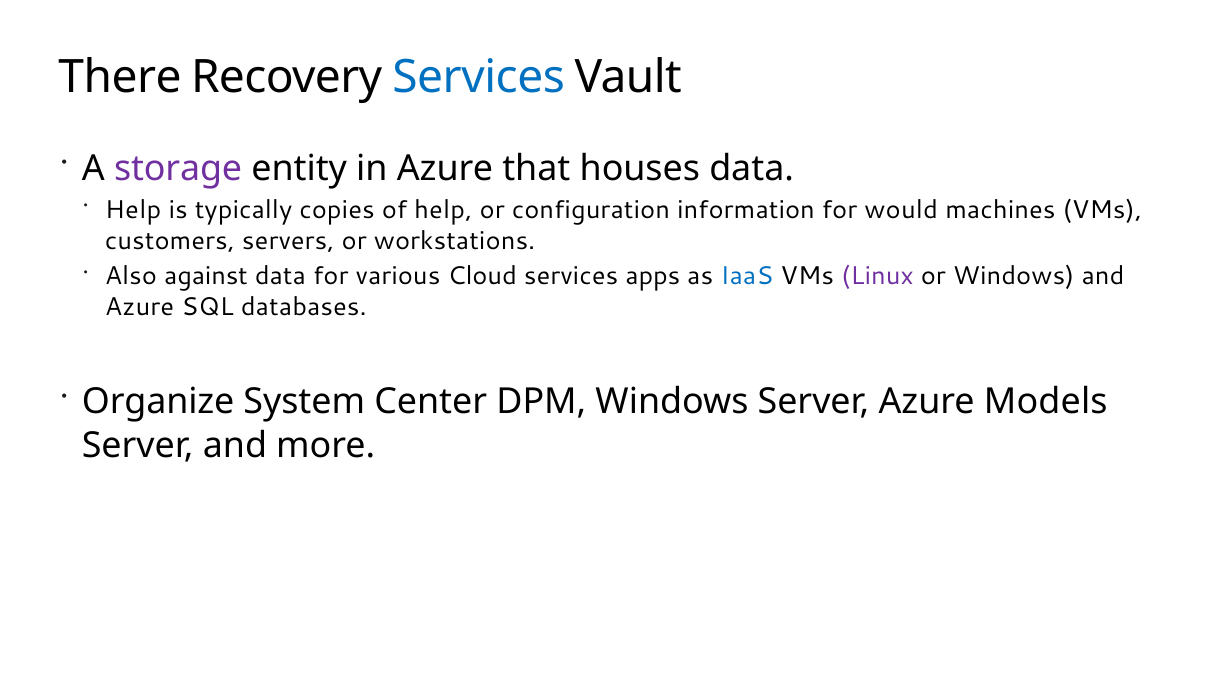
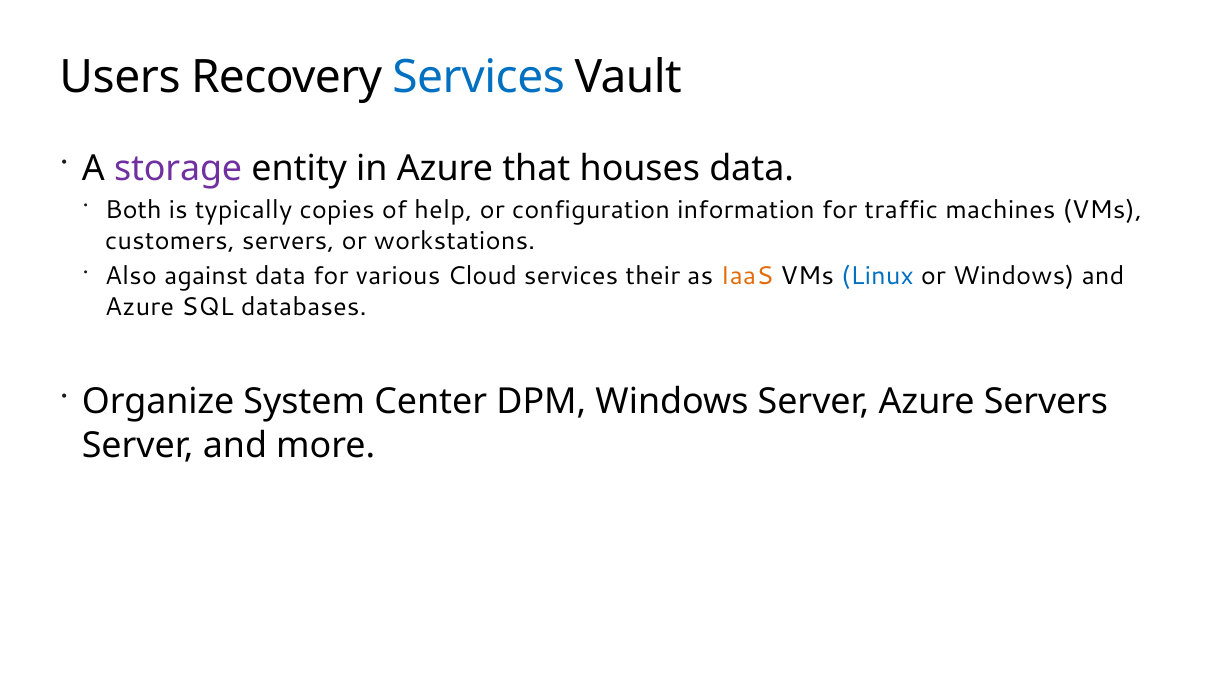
There: There -> Users
Help at (133, 210): Help -> Both
would: would -> traffic
apps: apps -> their
IaaS colour: blue -> orange
Linux colour: purple -> blue
Azure Models: Models -> Servers
